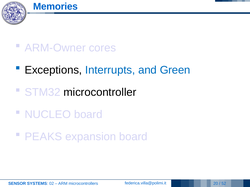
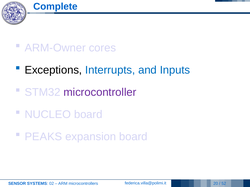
Memories: Memories -> Complete
Green: Green -> Inputs
microcontroller colour: black -> purple
